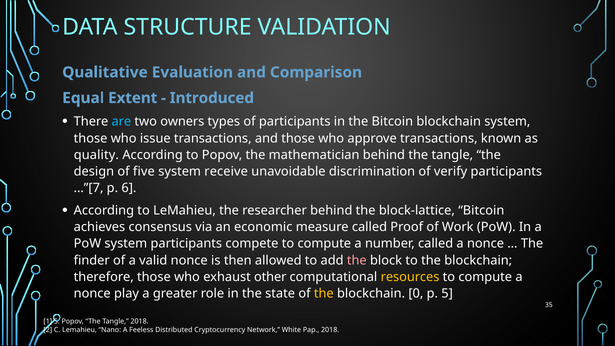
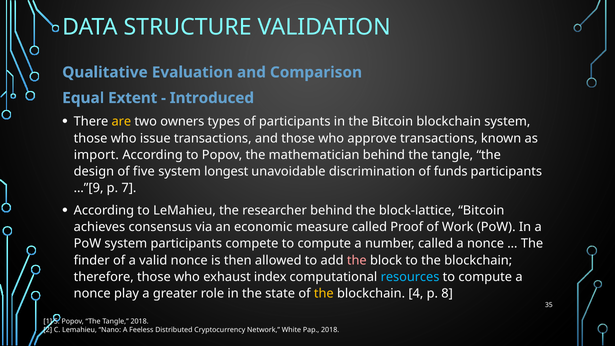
are colour: light blue -> yellow
quality: quality -> import
receive: receive -> longest
verify: verify -> funds
…”[7: …”[7 -> …”[9
6: 6 -> 7
other: other -> index
resources colour: yellow -> light blue
0: 0 -> 4
5: 5 -> 8
